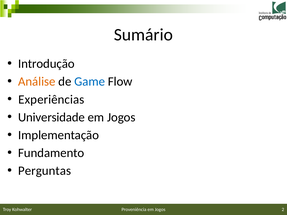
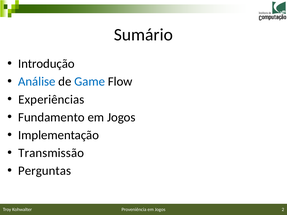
Análise colour: orange -> blue
Universidade: Universidade -> Fundamento
Fundamento: Fundamento -> Transmissão
